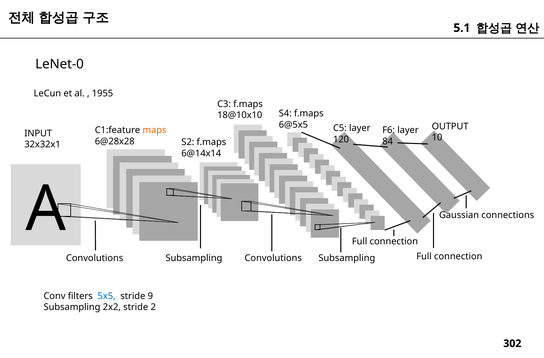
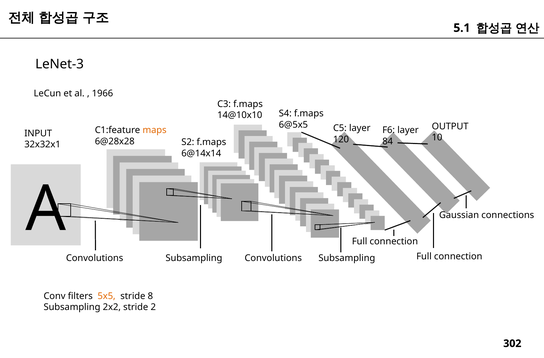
LeNet-0: LeNet-0 -> LeNet-3
1955: 1955 -> 1966
18@10x10: 18@10x10 -> 14@10x10
5x5 colour: blue -> orange
9: 9 -> 8
